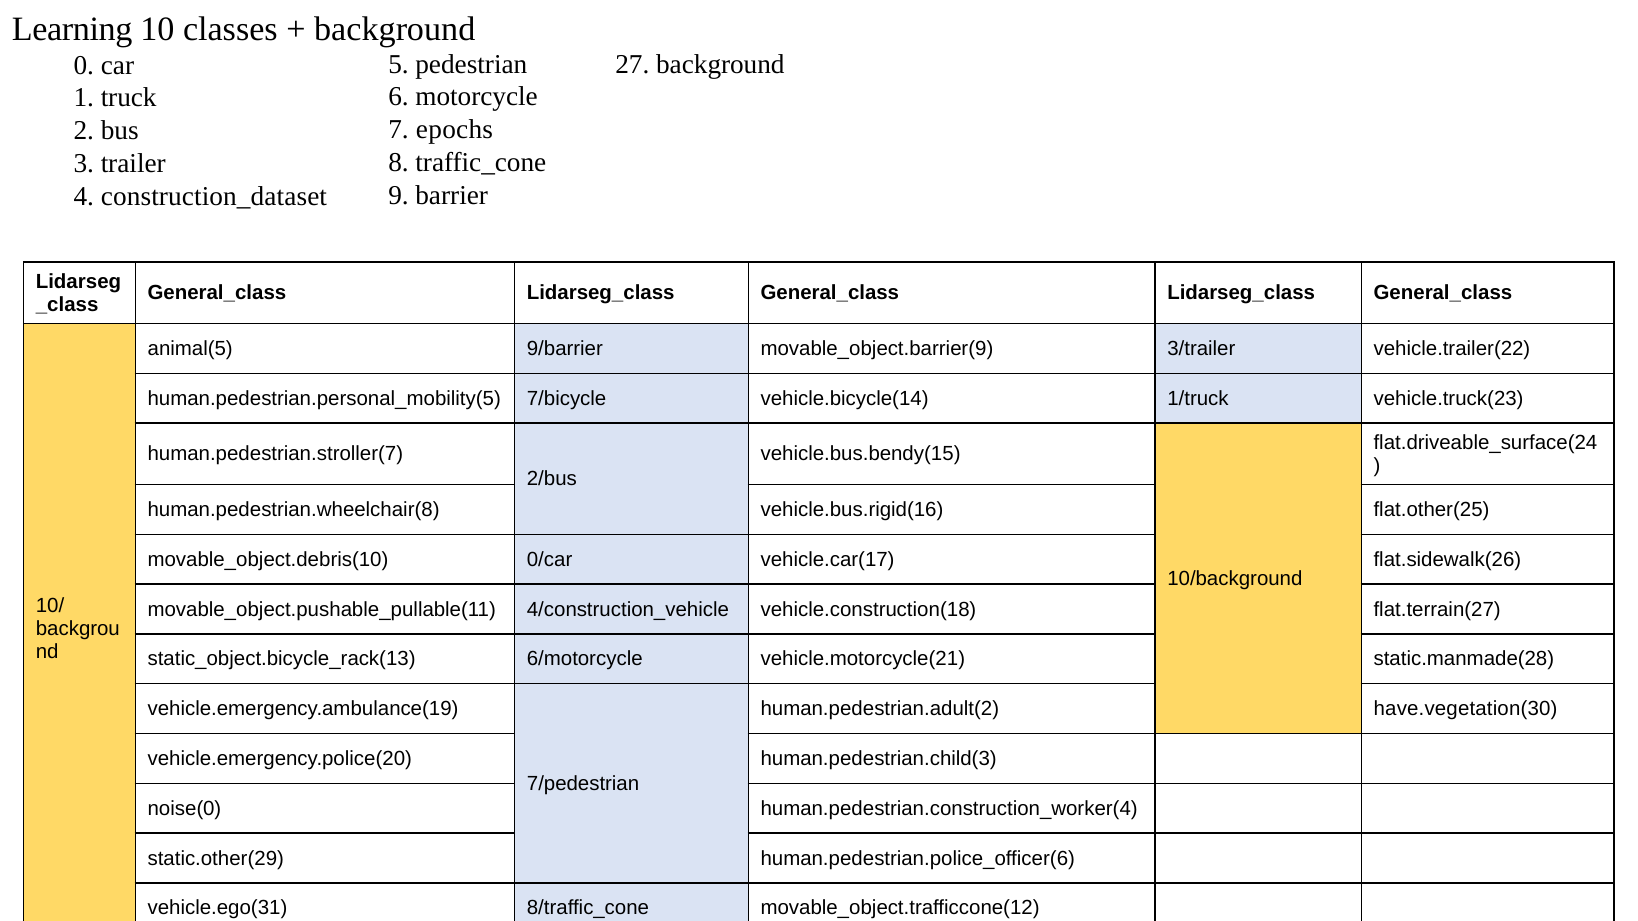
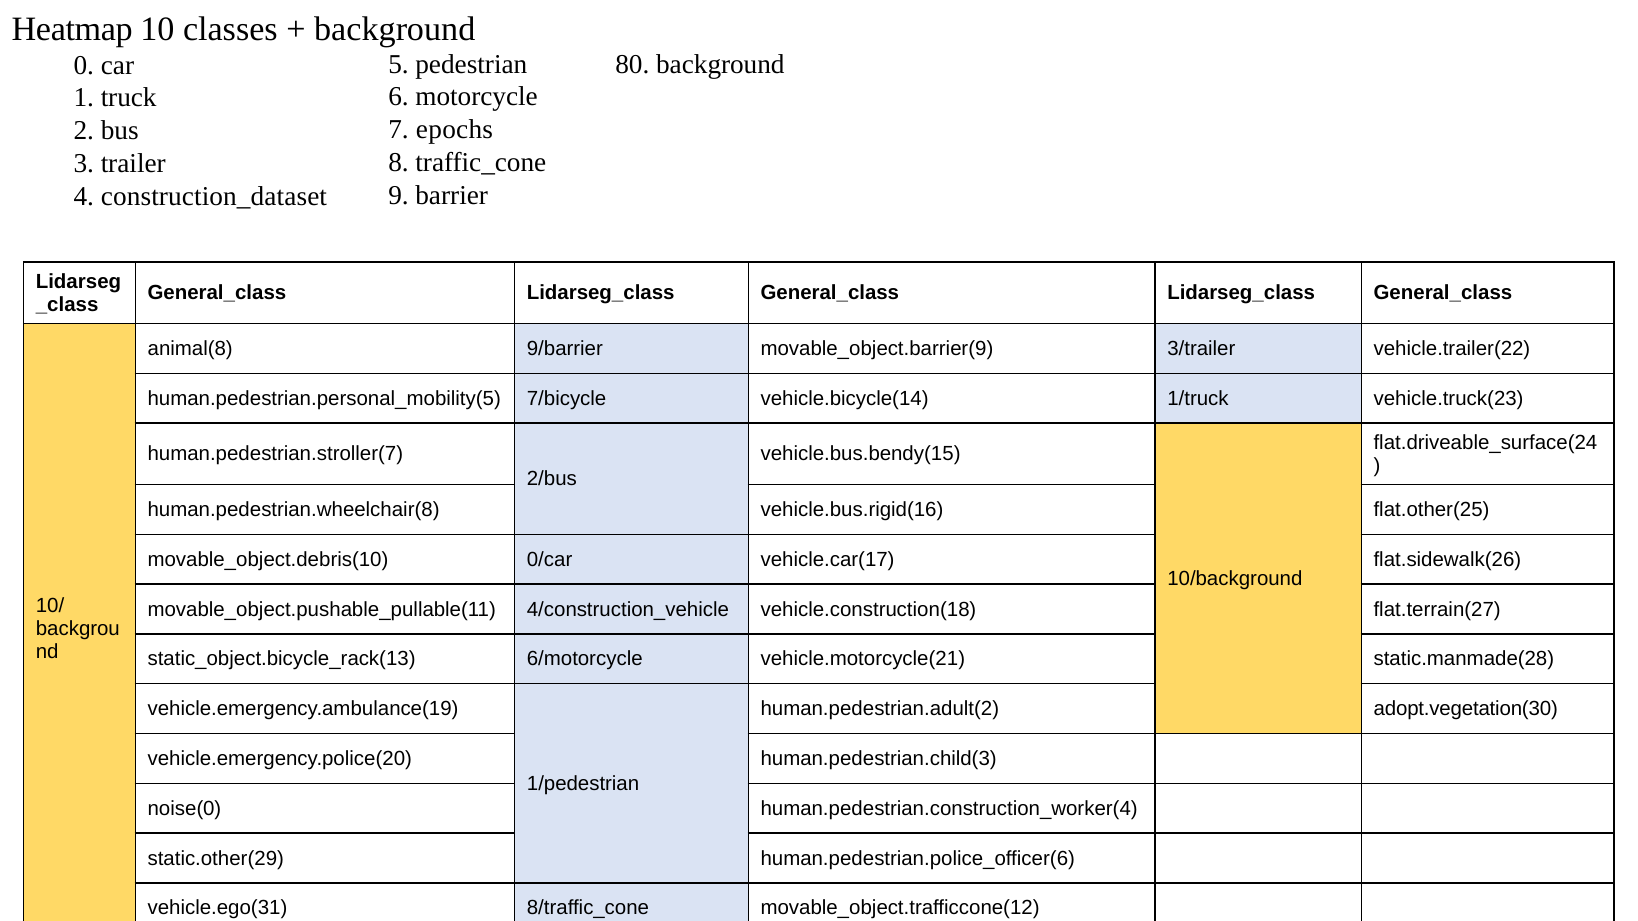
Learning: Learning -> Heatmap
27: 27 -> 80
animal(5: animal(5 -> animal(8
have.vegetation(30: have.vegetation(30 -> adopt.vegetation(30
7/pedestrian: 7/pedestrian -> 1/pedestrian
